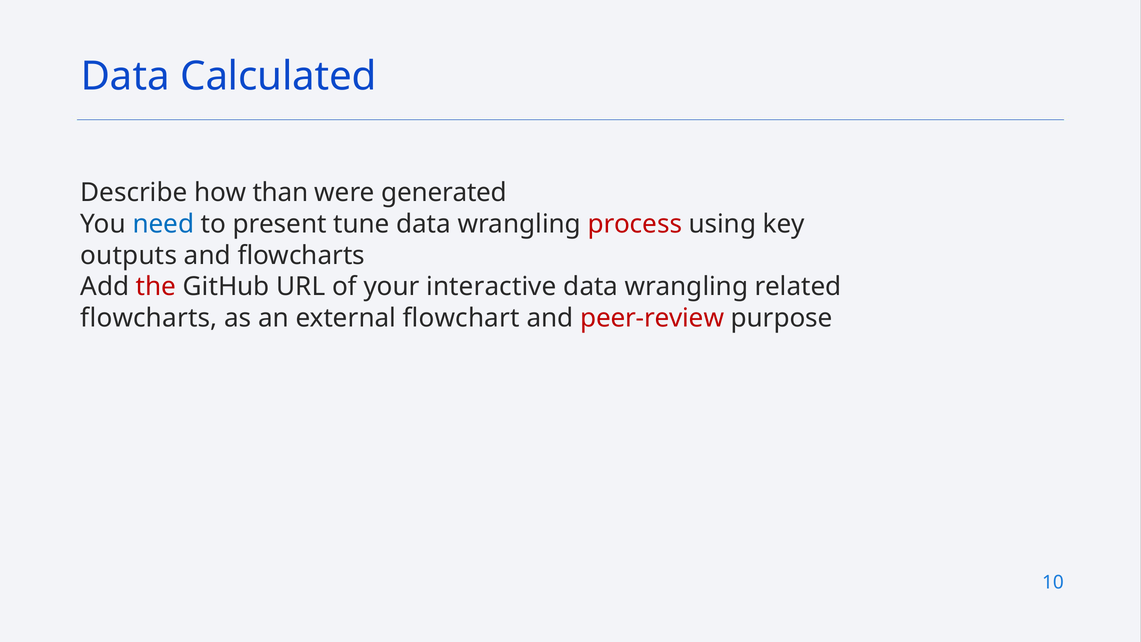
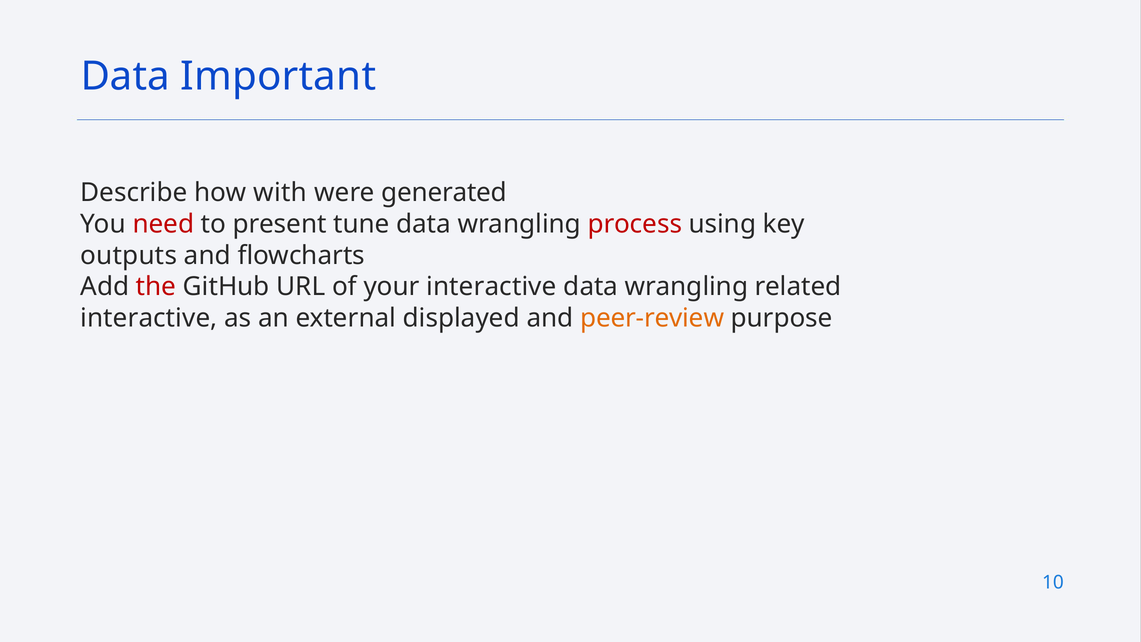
Calculated: Calculated -> Important
than: than -> with
need colour: blue -> red
flowcharts at (149, 318): flowcharts -> interactive
flowchart: flowchart -> displayed
peer-review colour: red -> orange
